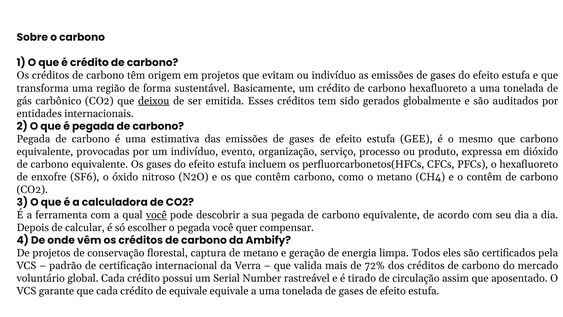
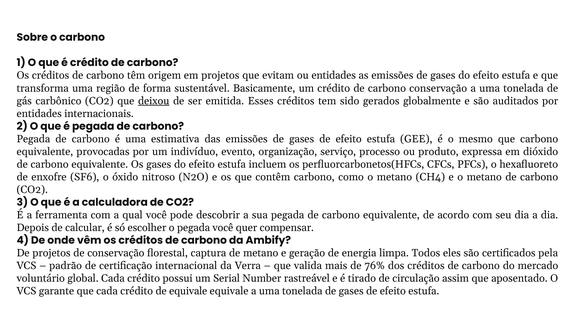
ou indivíduo: indivíduo -> entidades
carbono hexafluoreto: hexafluoreto -> conservação
e o contêm: contêm -> metano
você at (156, 215) underline: present -> none
72%: 72% -> 76%
